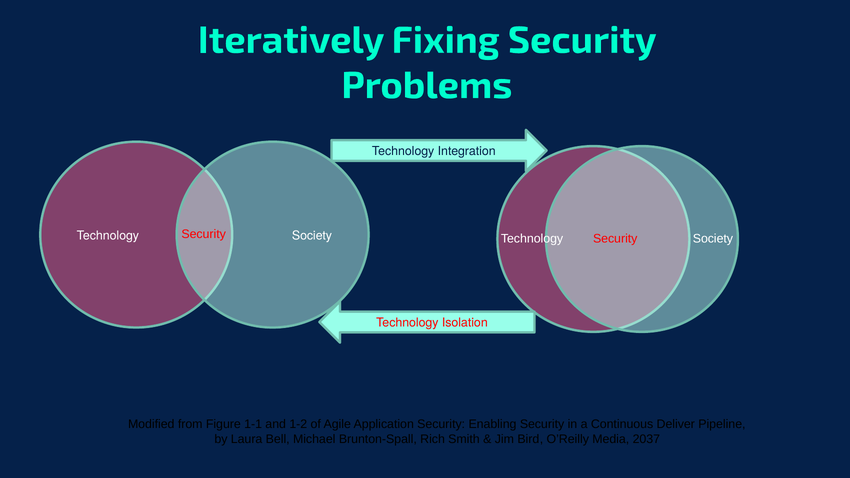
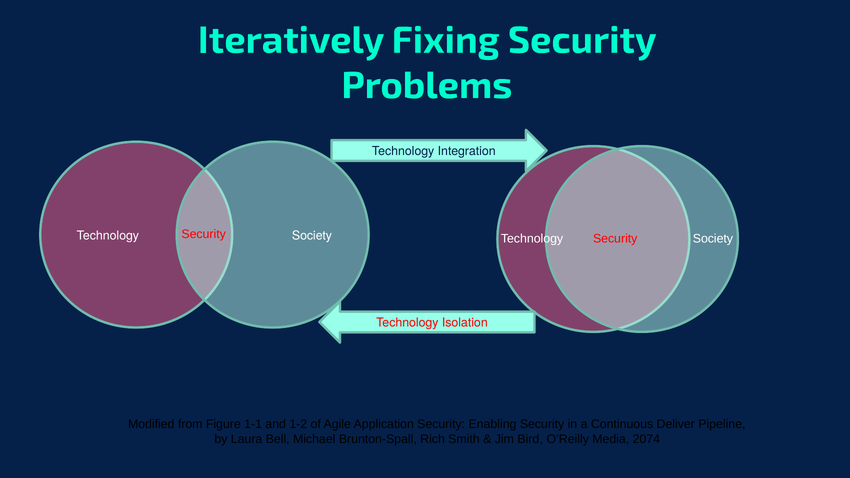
2037: 2037 -> 2074
